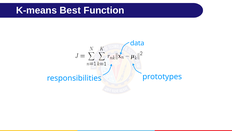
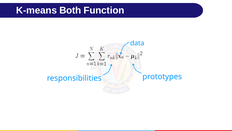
Best: Best -> Both
